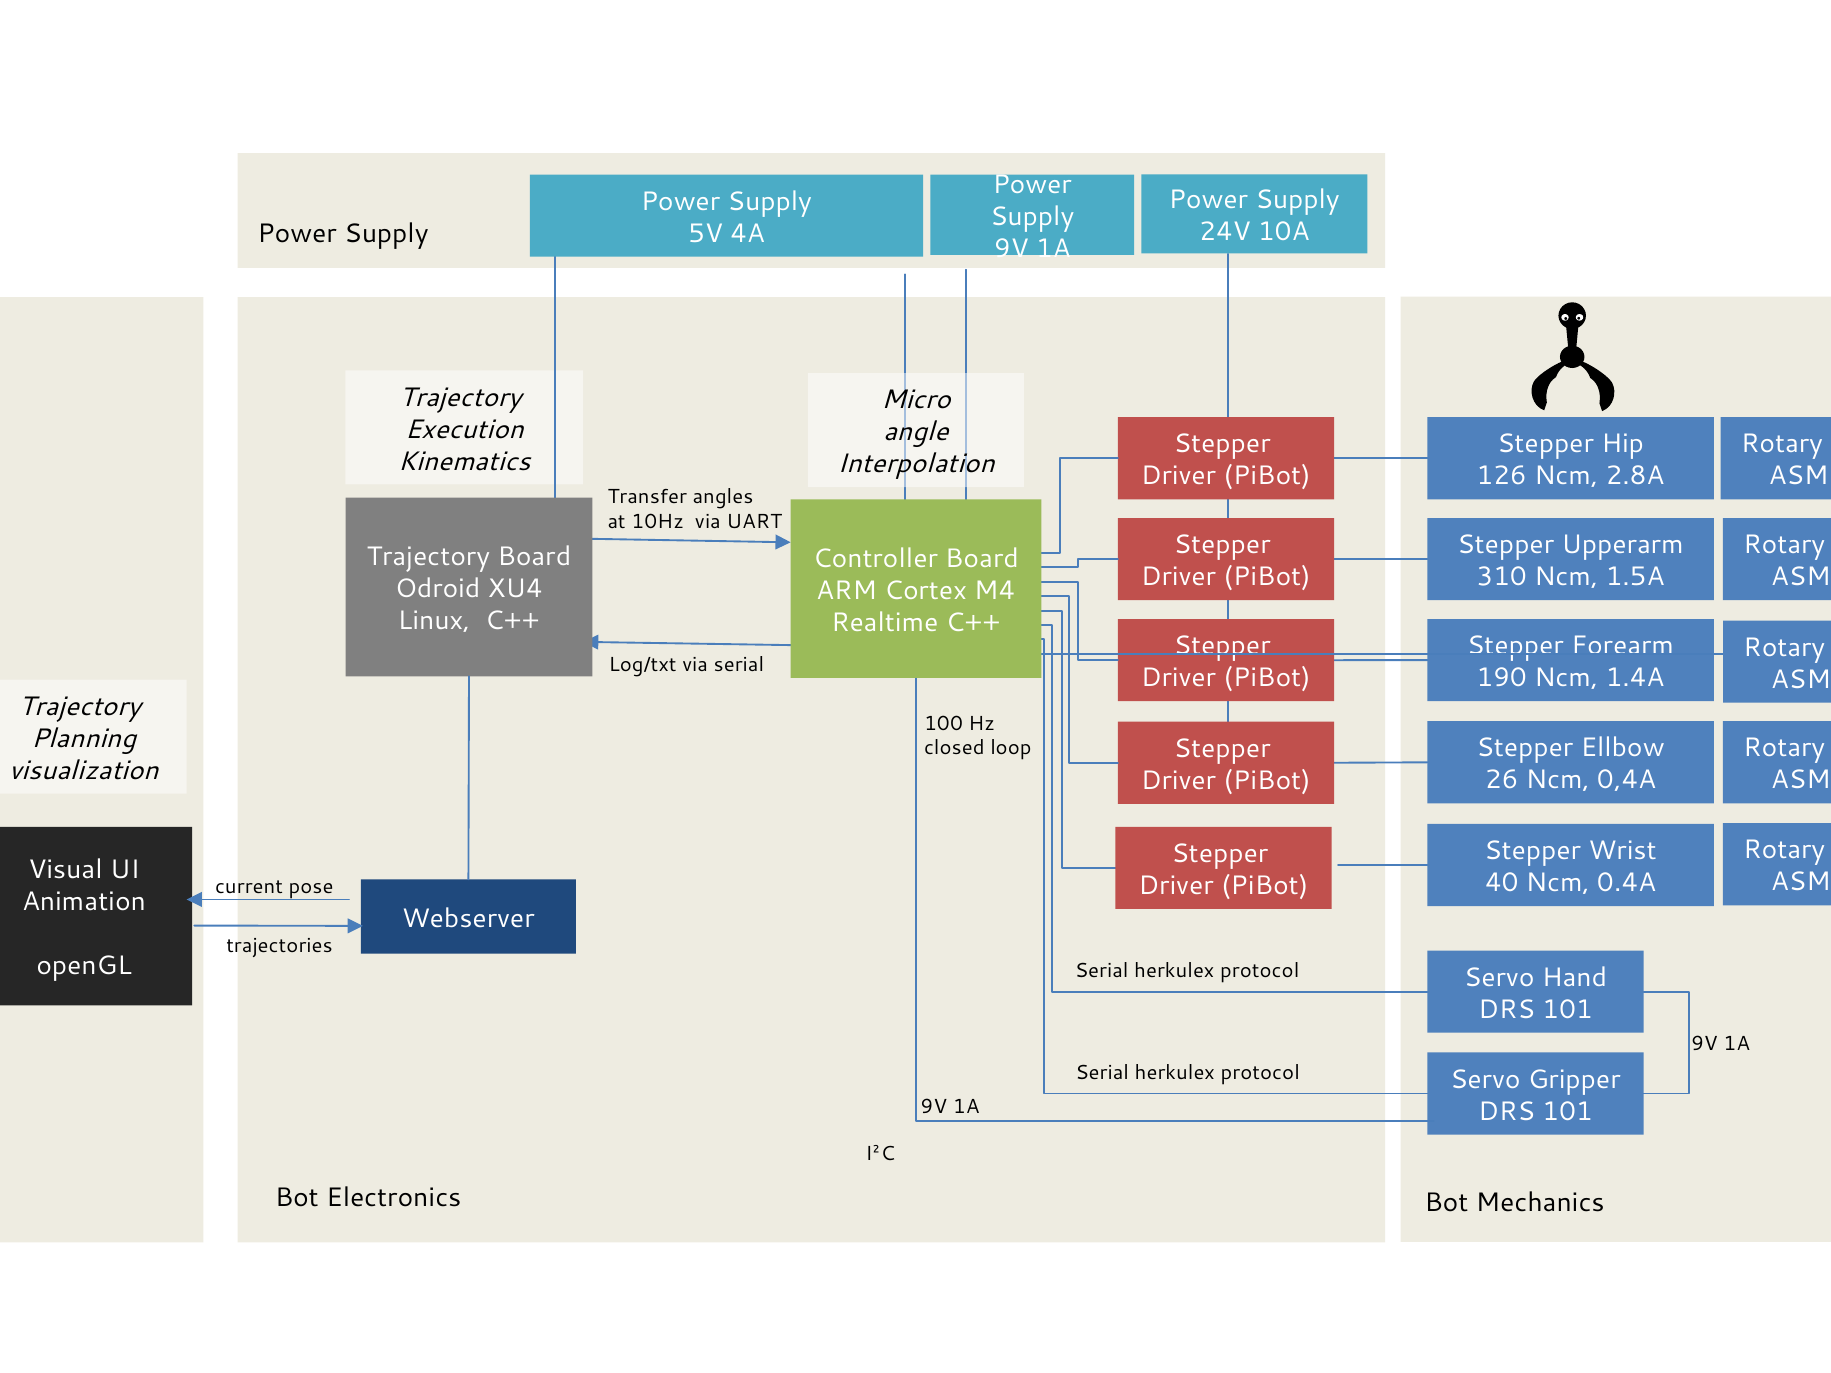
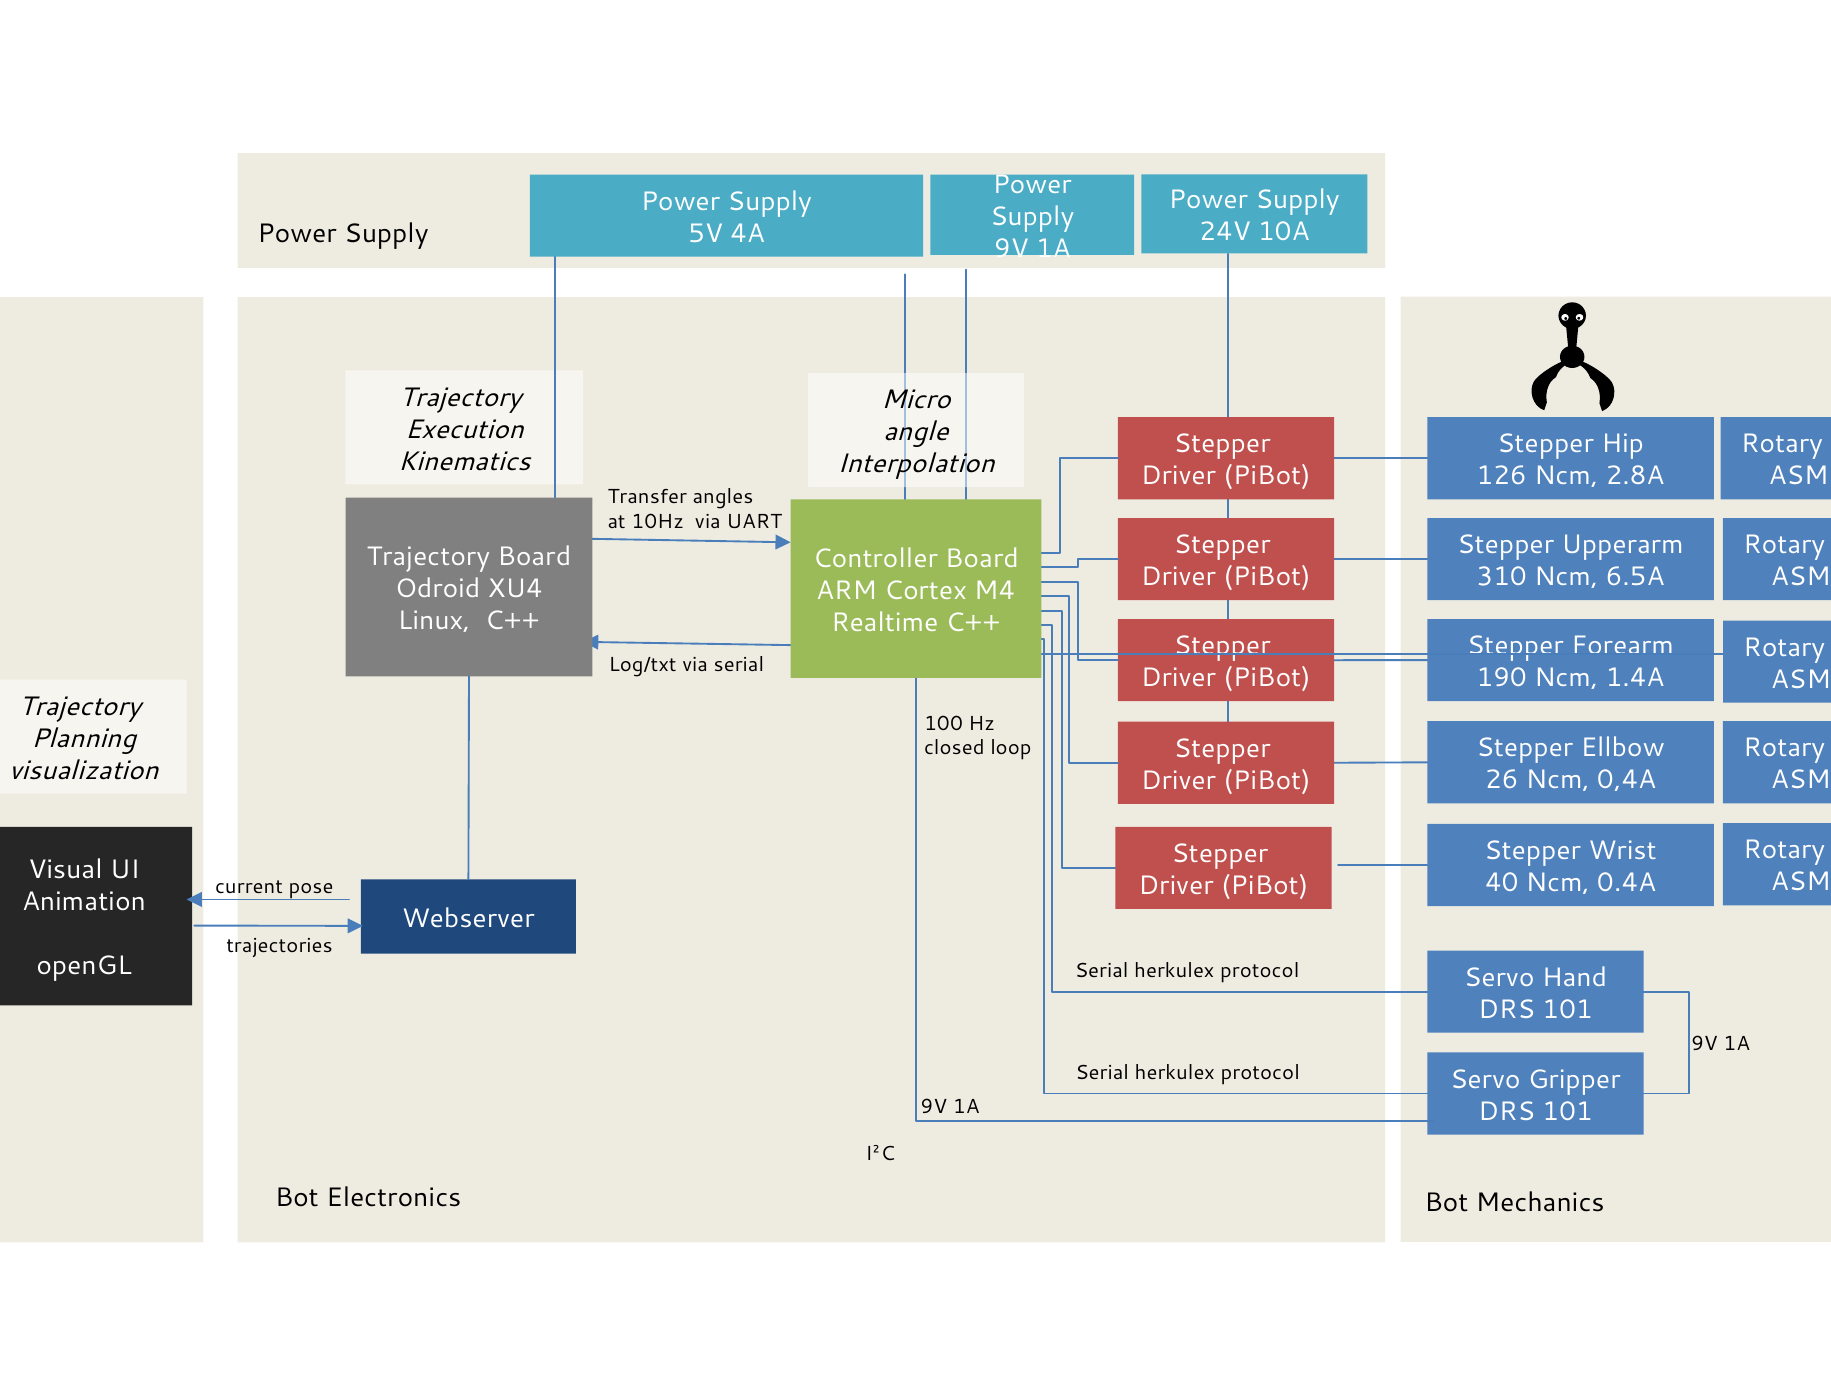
1.5A: 1.5A -> 6.5A
